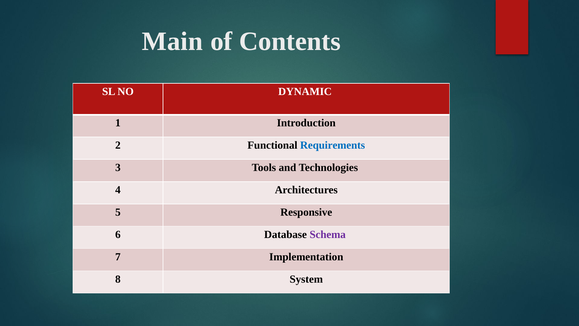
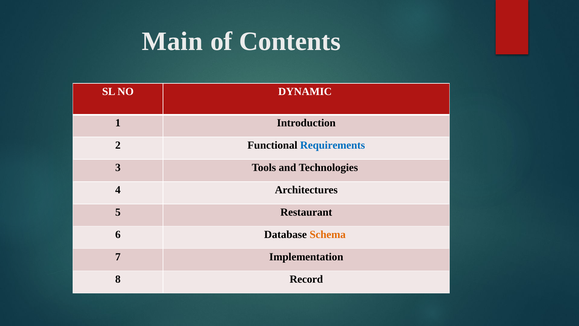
Responsive: Responsive -> Restaurant
Schema colour: purple -> orange
System: System -> Record
